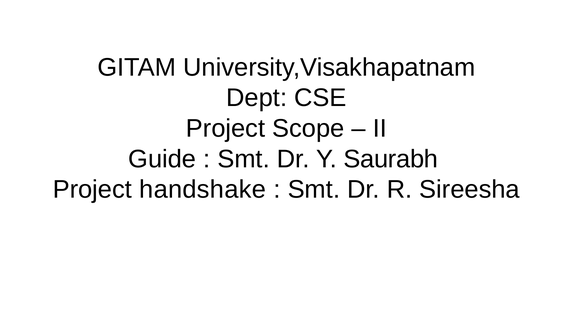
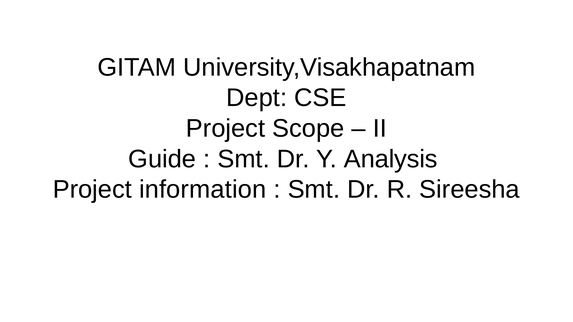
Saurabh: Saurabh -> Analysis
handshake: handshake -> information
